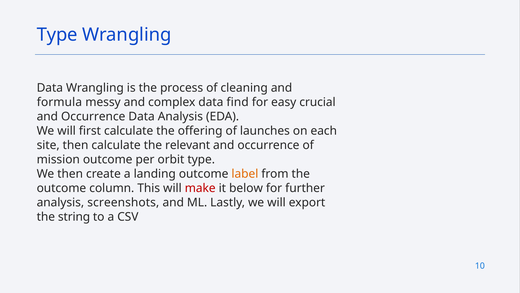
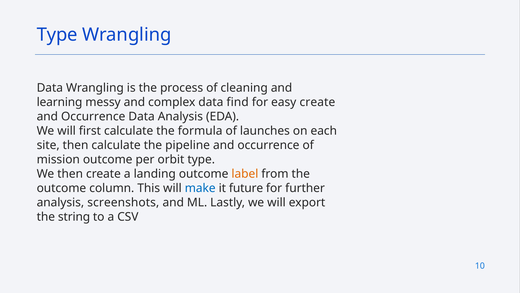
formula: formula -> learning
easy crucial: crucial -> create
offering: offering -> formula
relevant: relevant -> pipeline
make colour: red -> blue
below: below -> future
